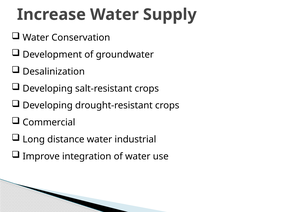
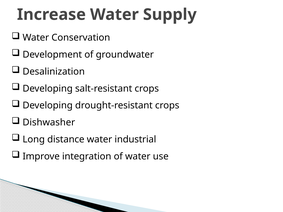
Commercial: Commercial -> Dishwasher
